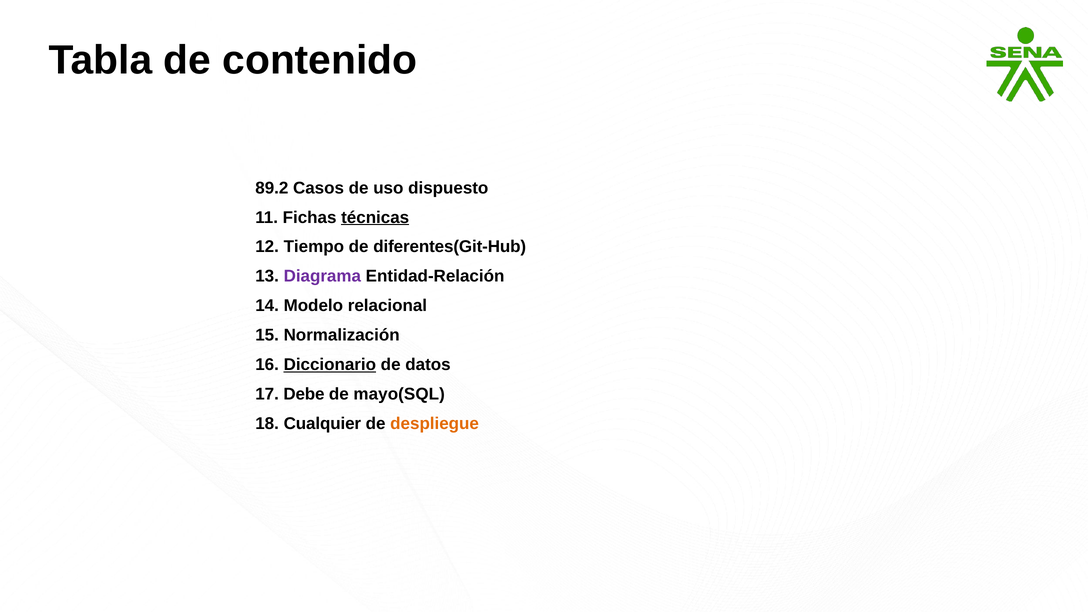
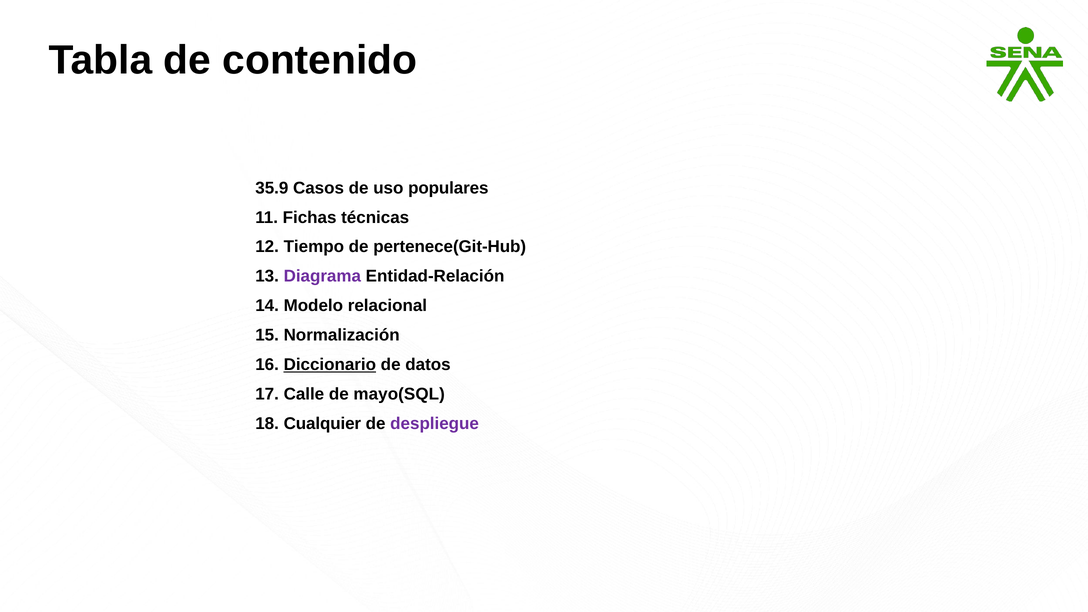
89.2: 89.2 -> 35.9
dispuesto: dispuesto -> populares
técnicas underline: present -> none
diferentes(Git-Hub: diferentes(Git-Hub -> pertenece(Git-Hub
Debe: Debe -> Calle
despliegue colour: orange -> purple
